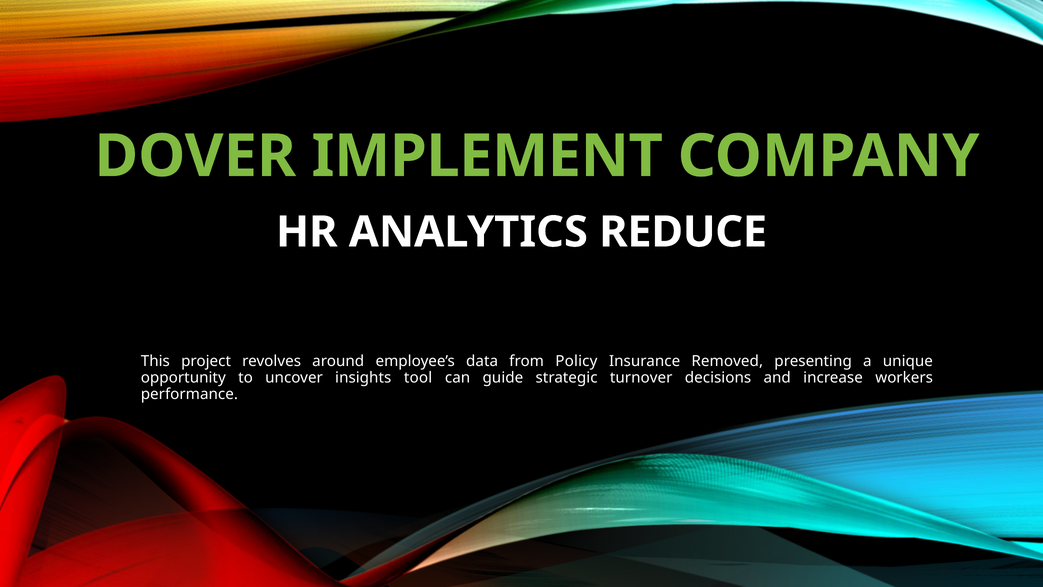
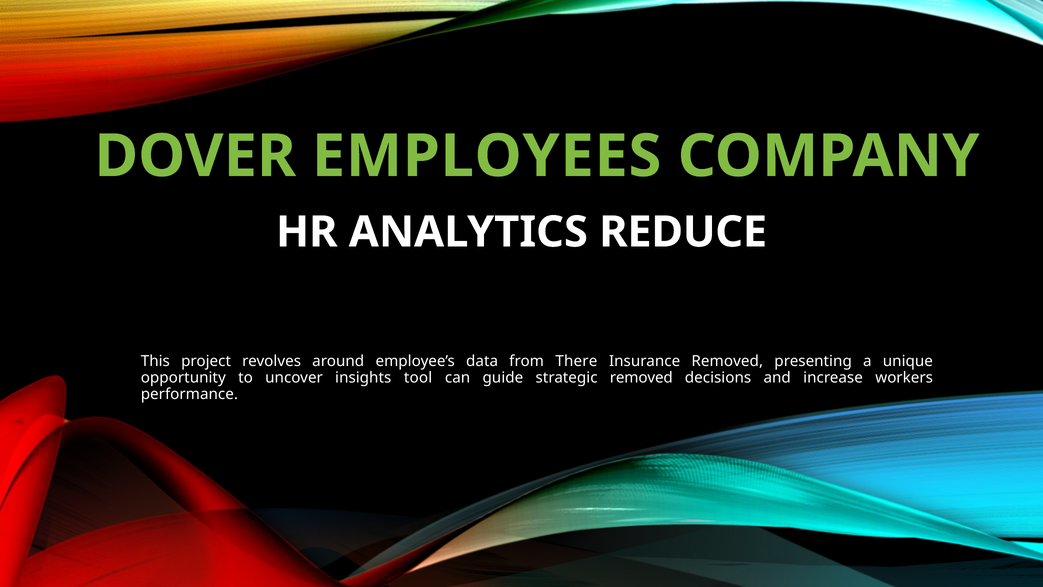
IMPLEMENT: IMPLEMENT -> EMPLOYEES
Policy: Policy -> There
strategic turnover: turnover -> removed
